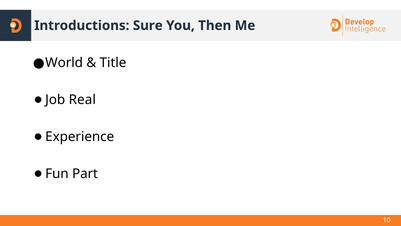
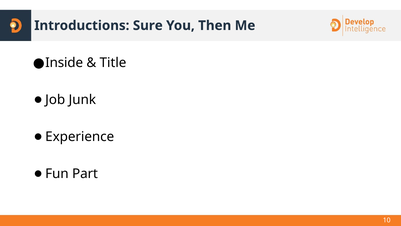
World: World -> Inside
Real: Real -> Junk
